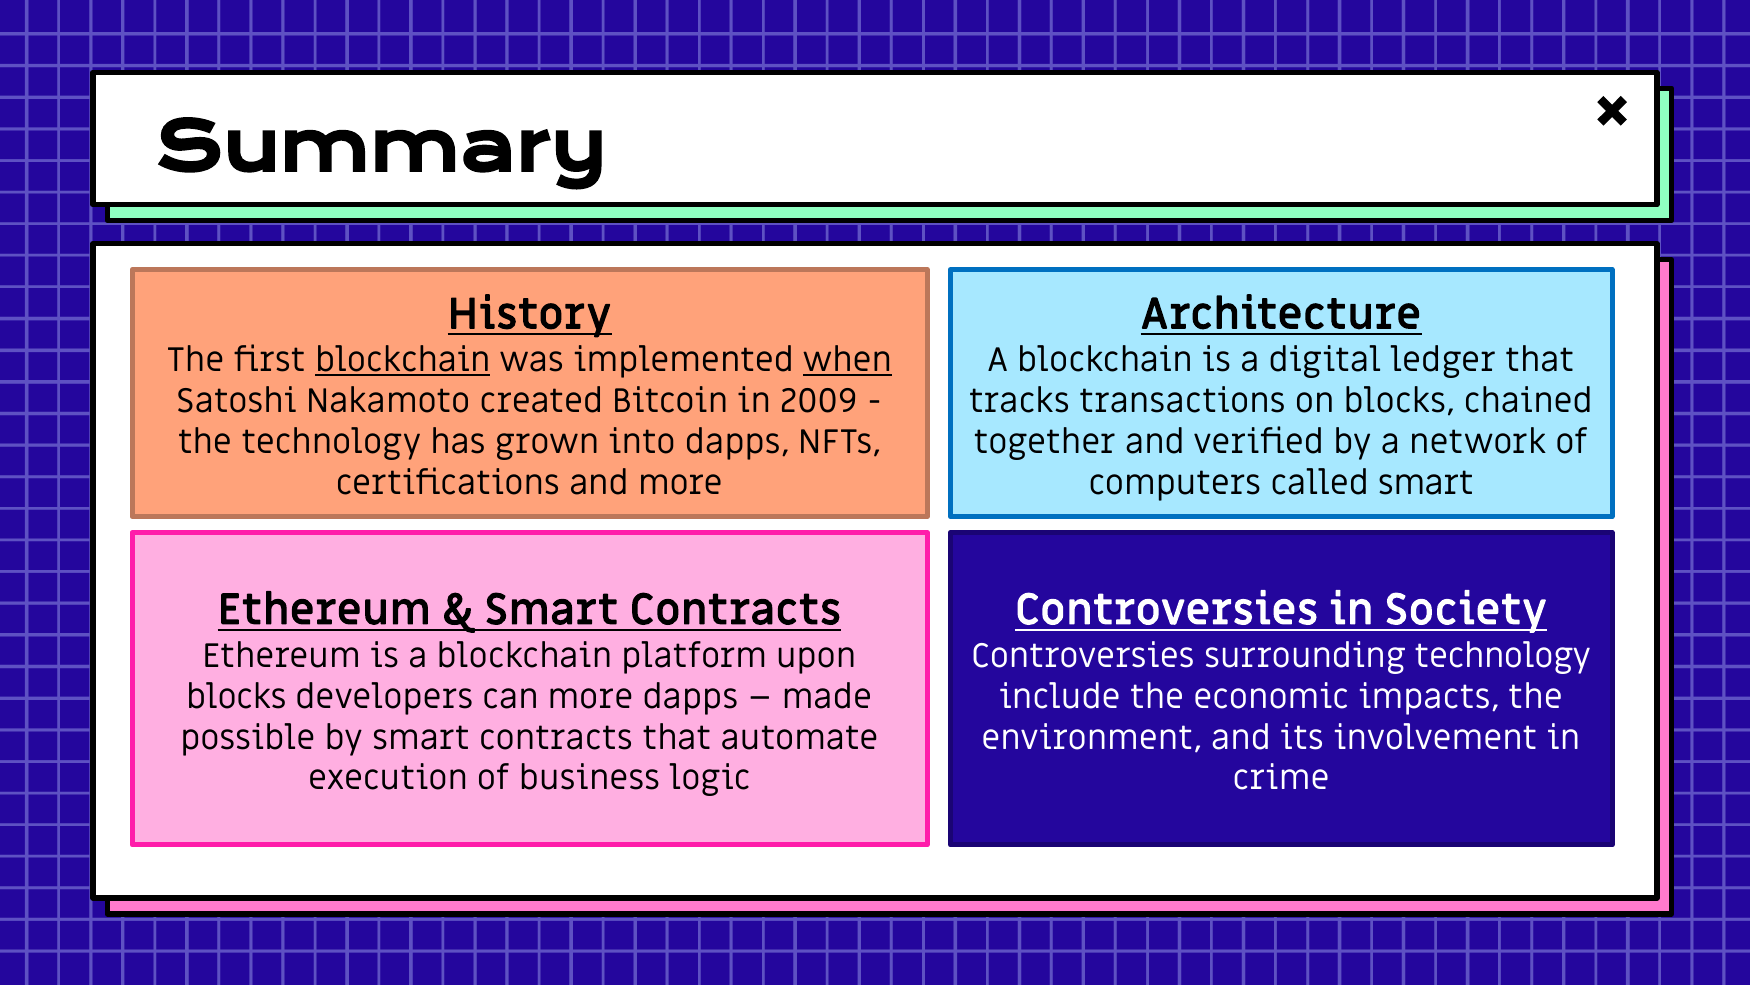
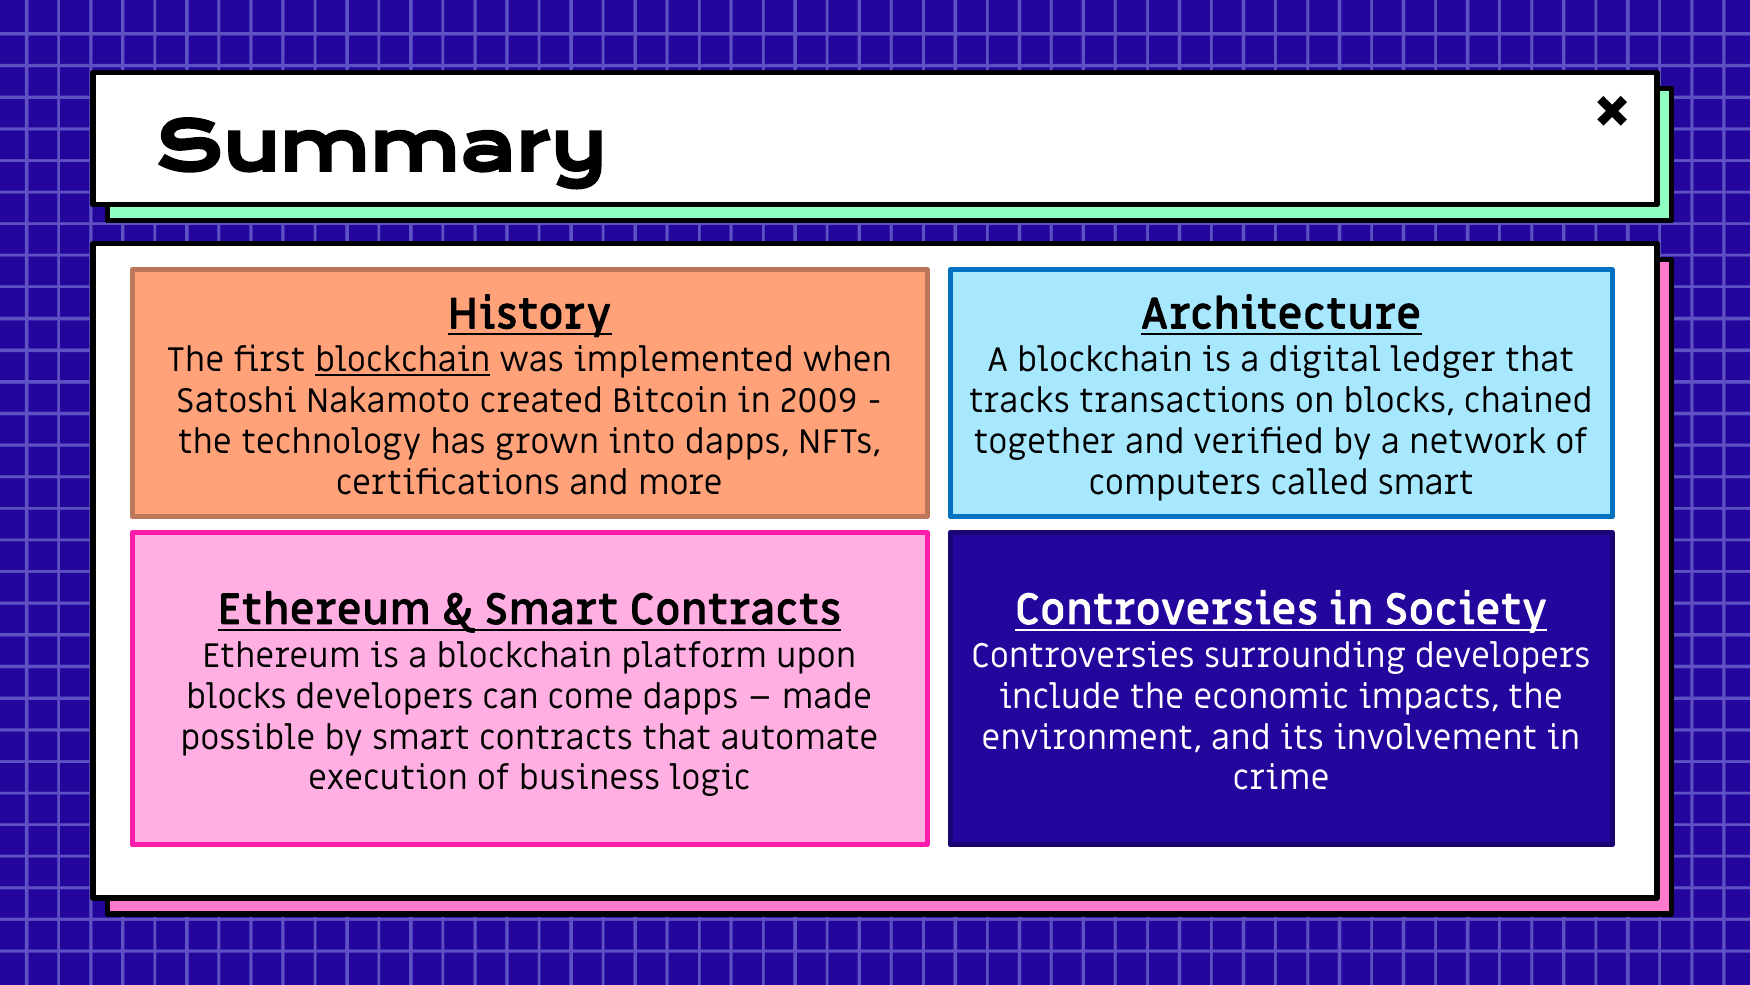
when underline: present -> none
surrounding technology: technology -> developers
can more: more -> come
